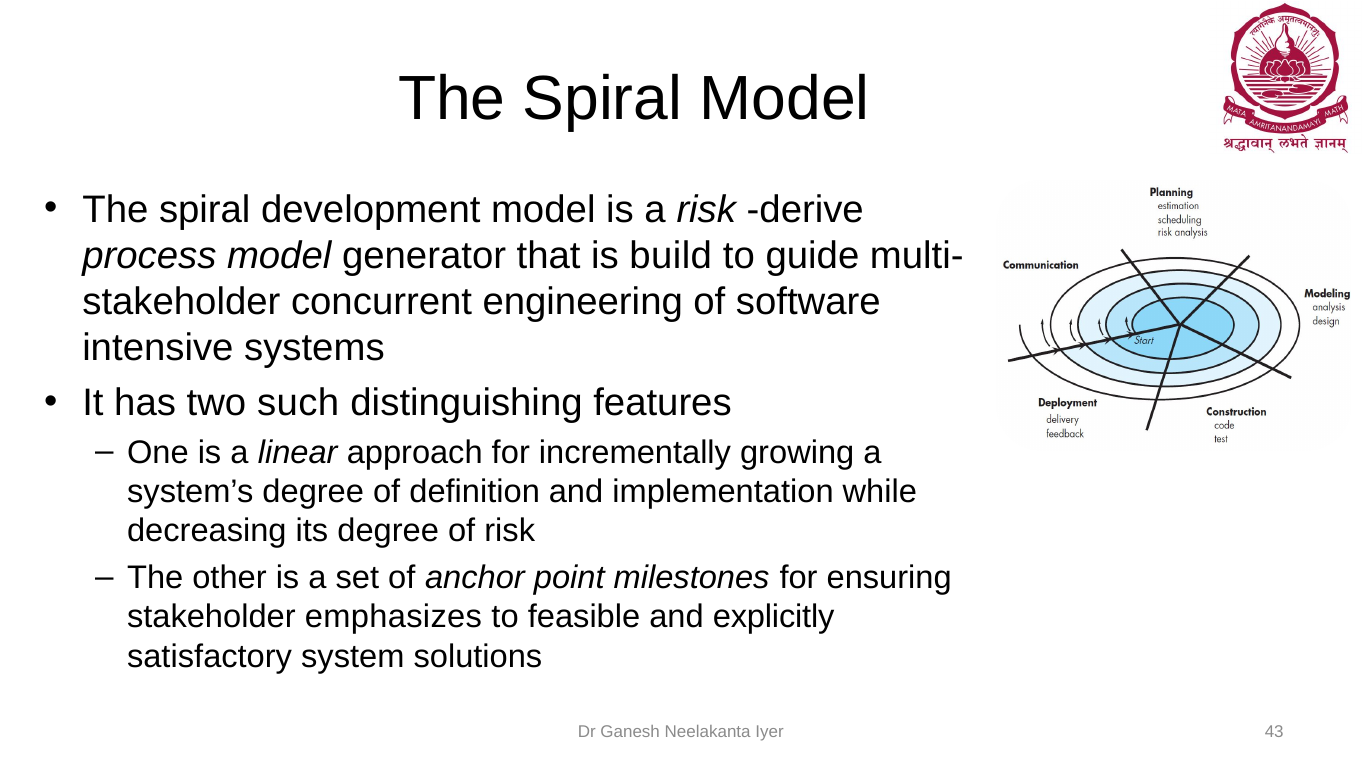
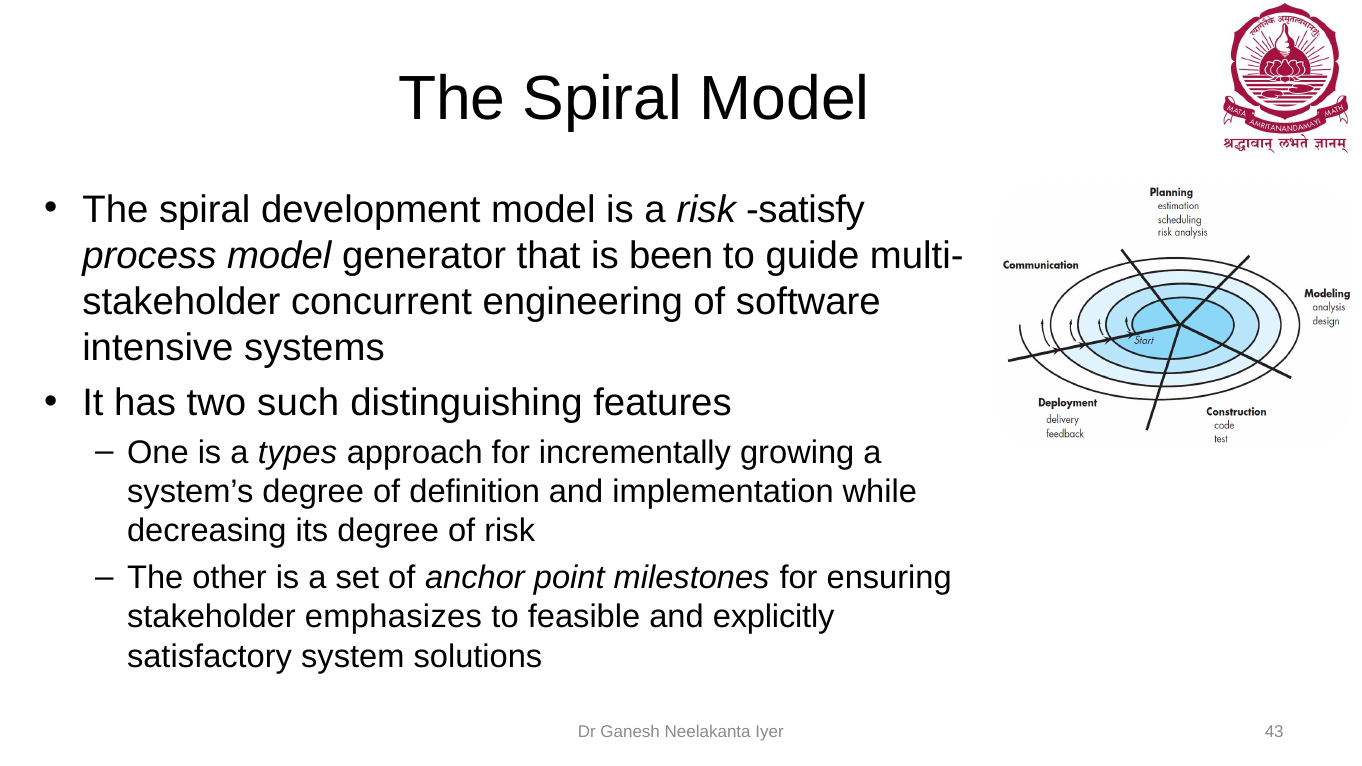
derive: derive -> satisfy
build: build -> been
linear: linear -> types
